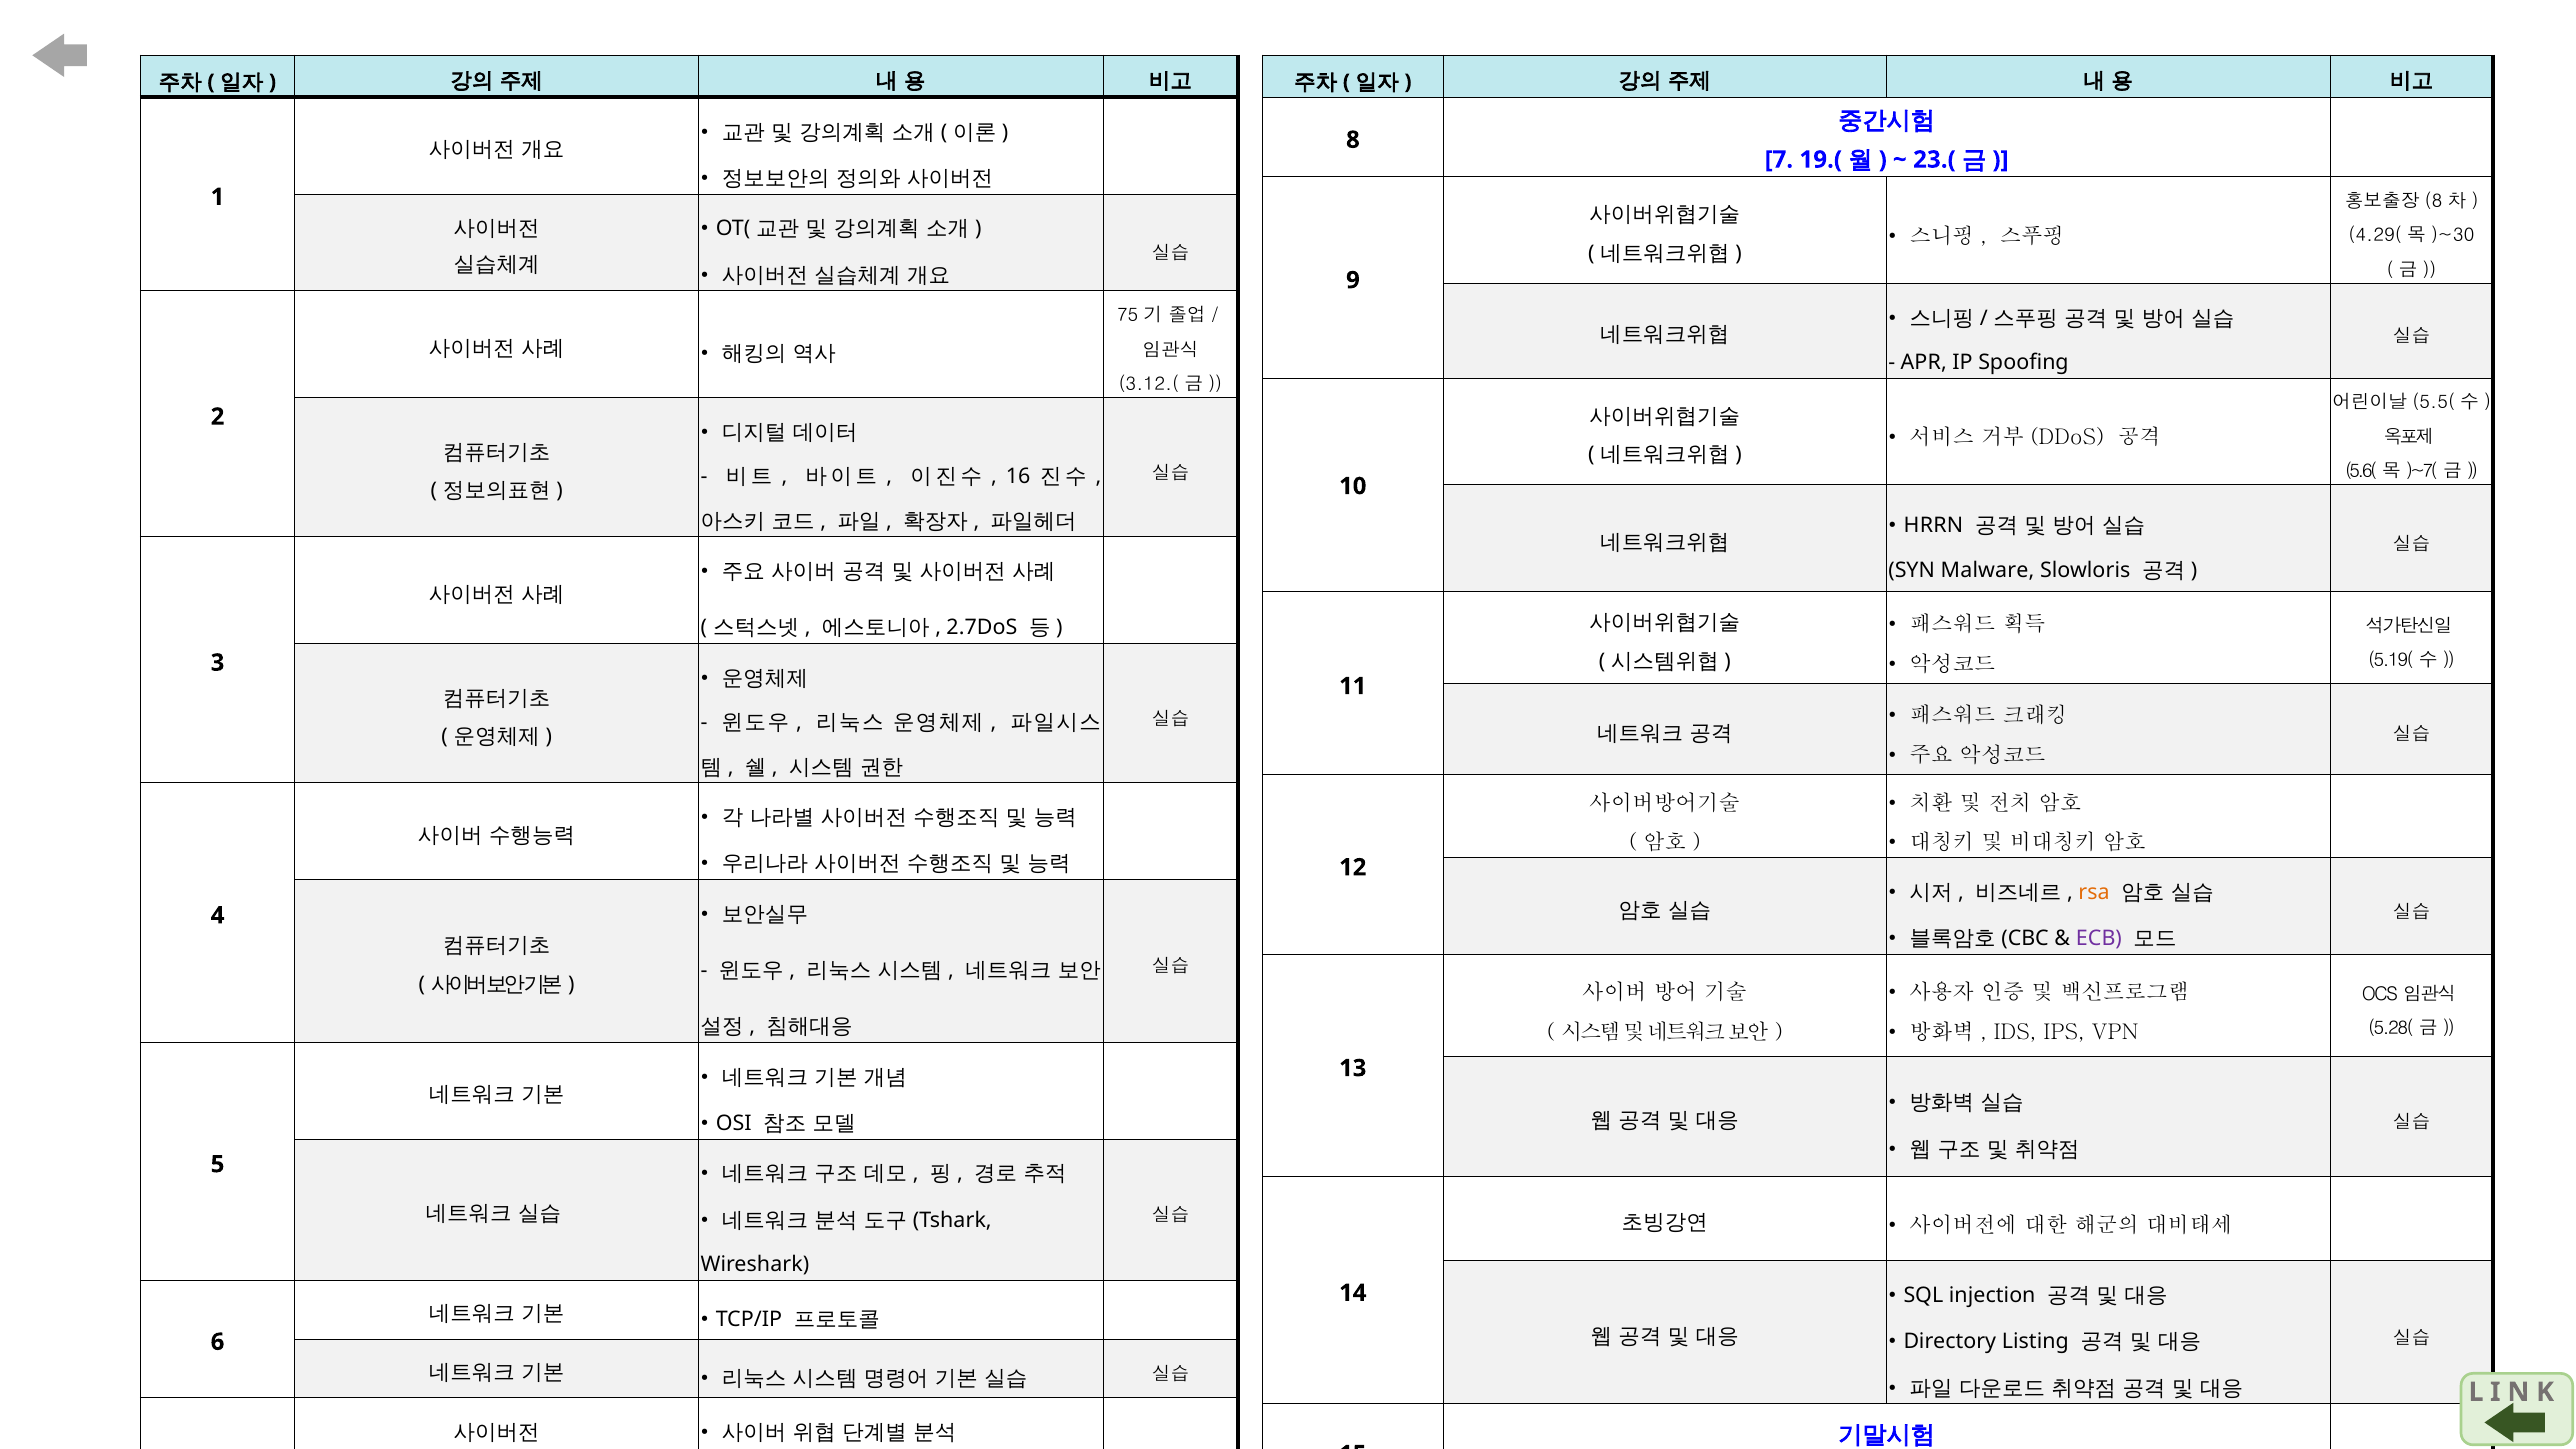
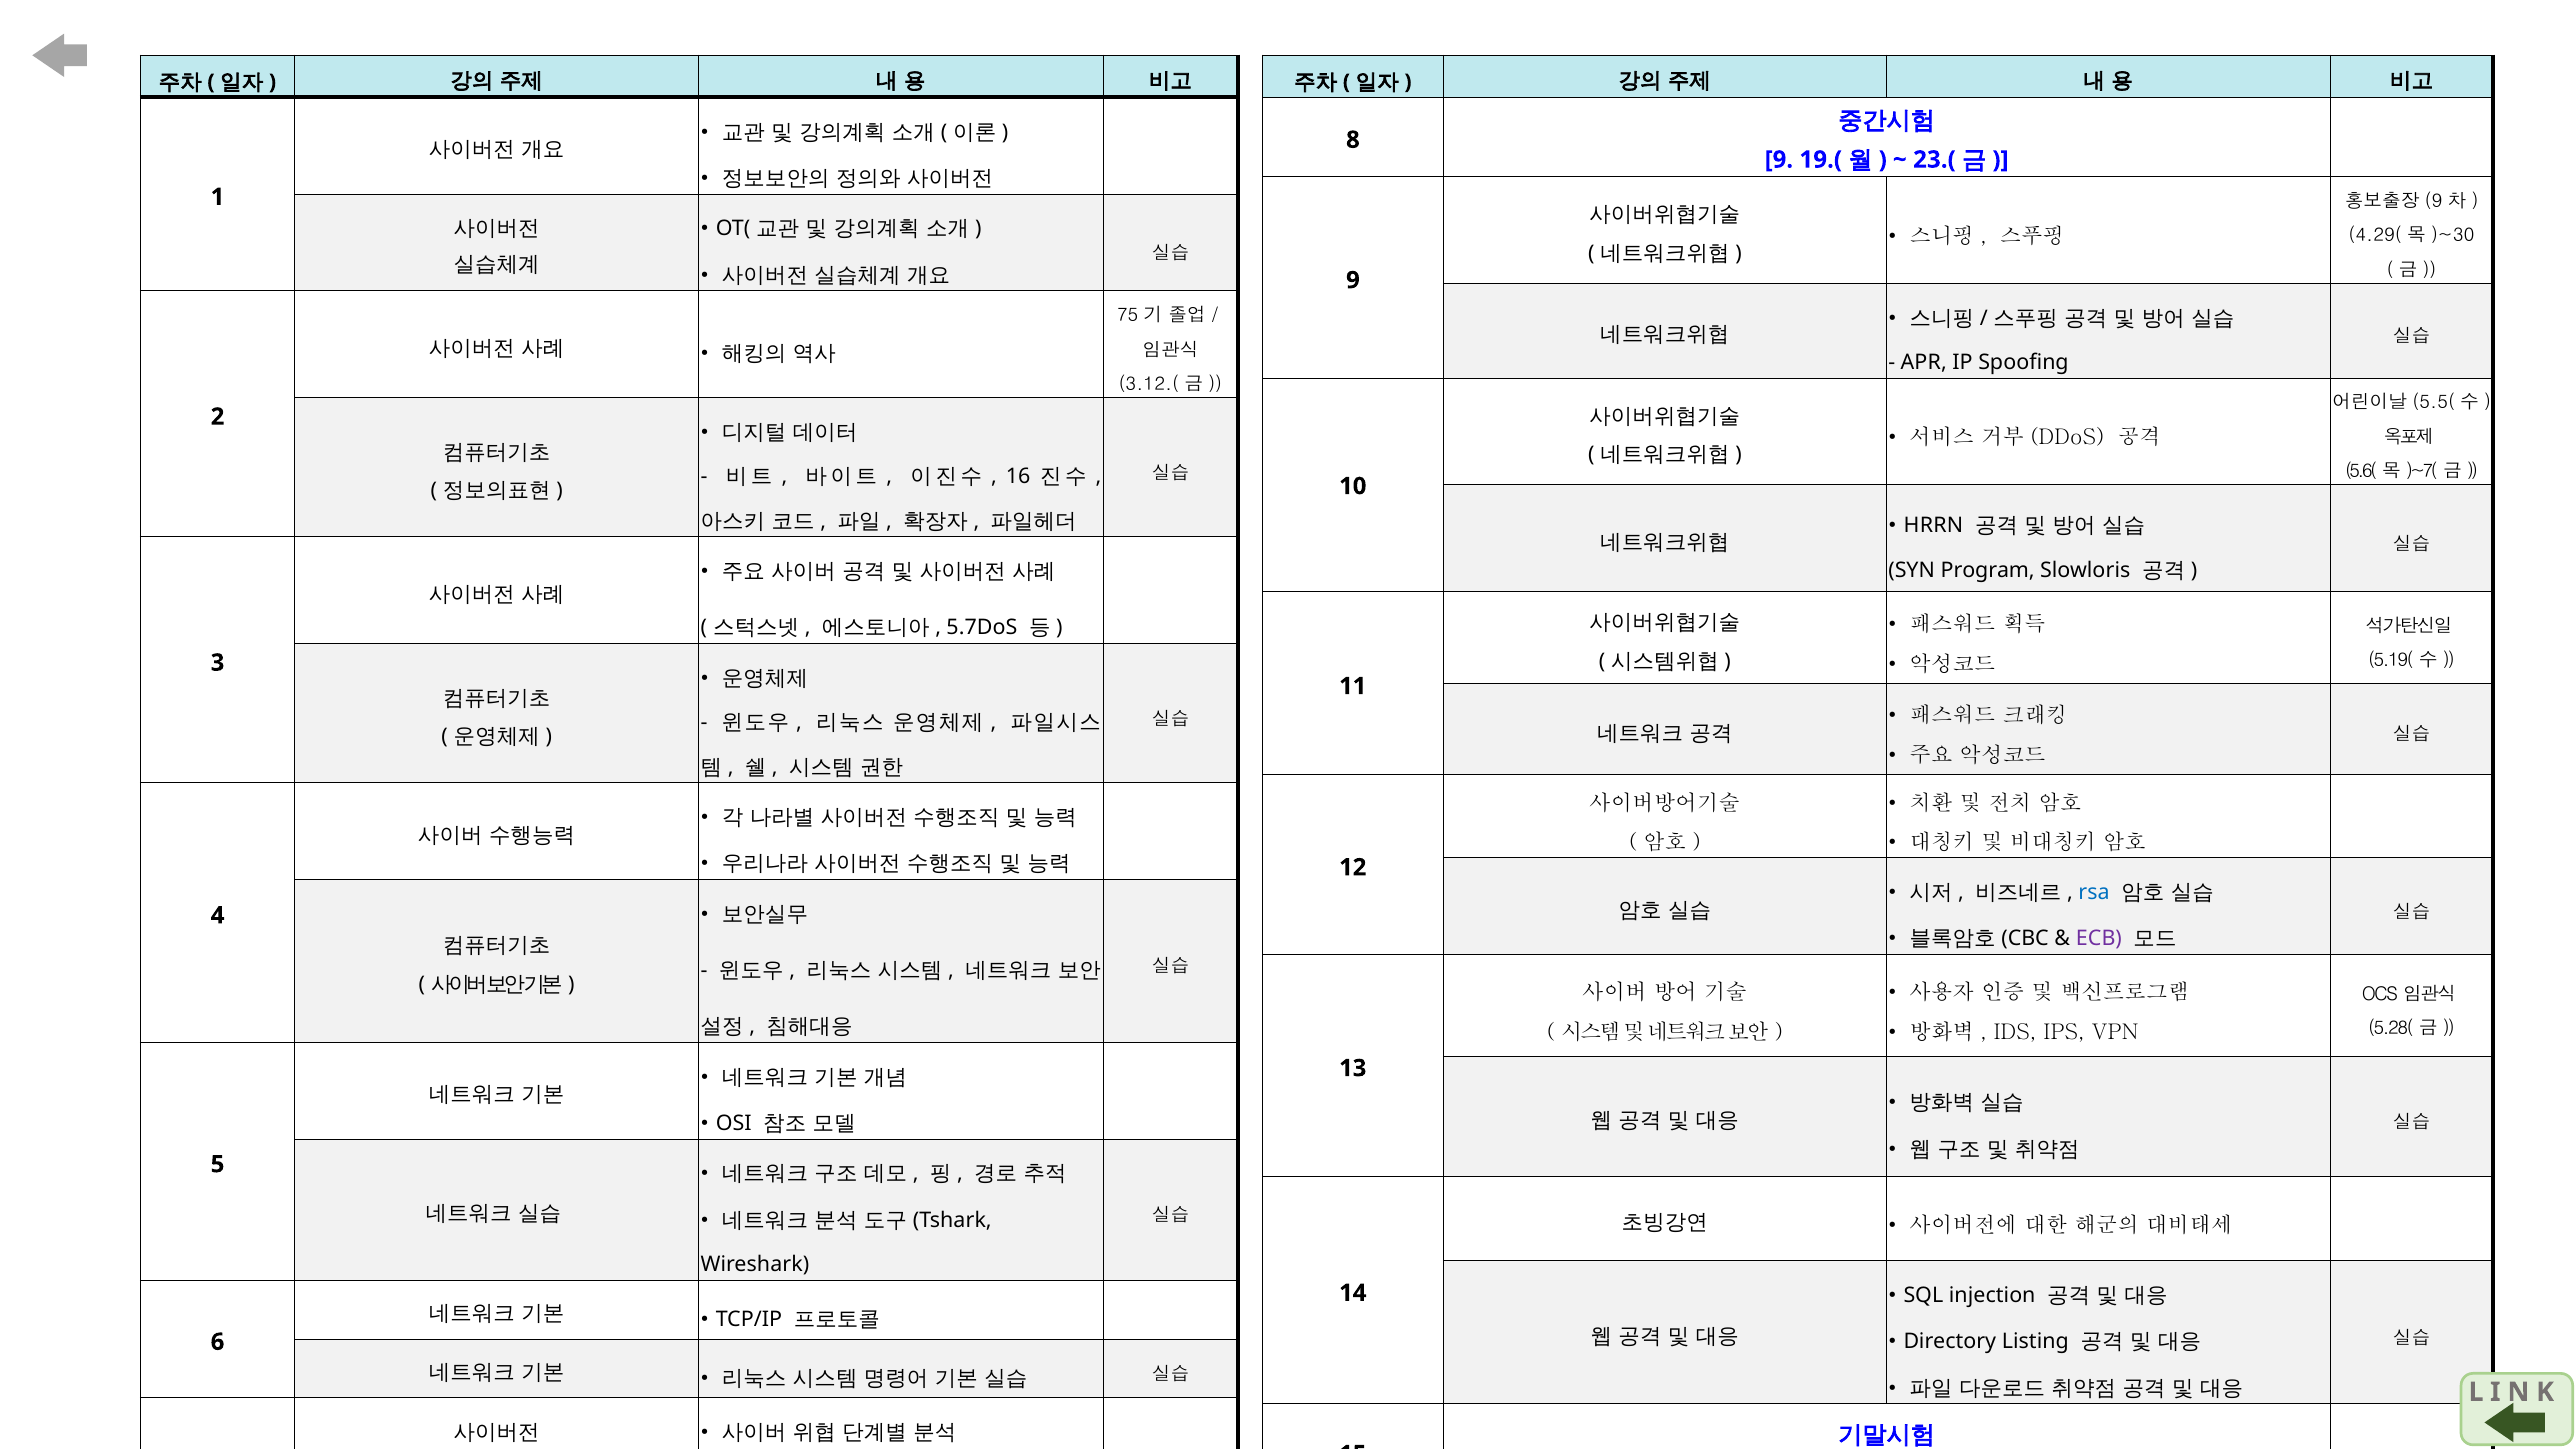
7 at (1779, 160): 7 -> 9
8 at (2434, 201): 8 -> 9
Malware: Malware -> Program
2.7DoS: 2.7DoS -> 5.7DoS
rsa colour: orange -> blue
